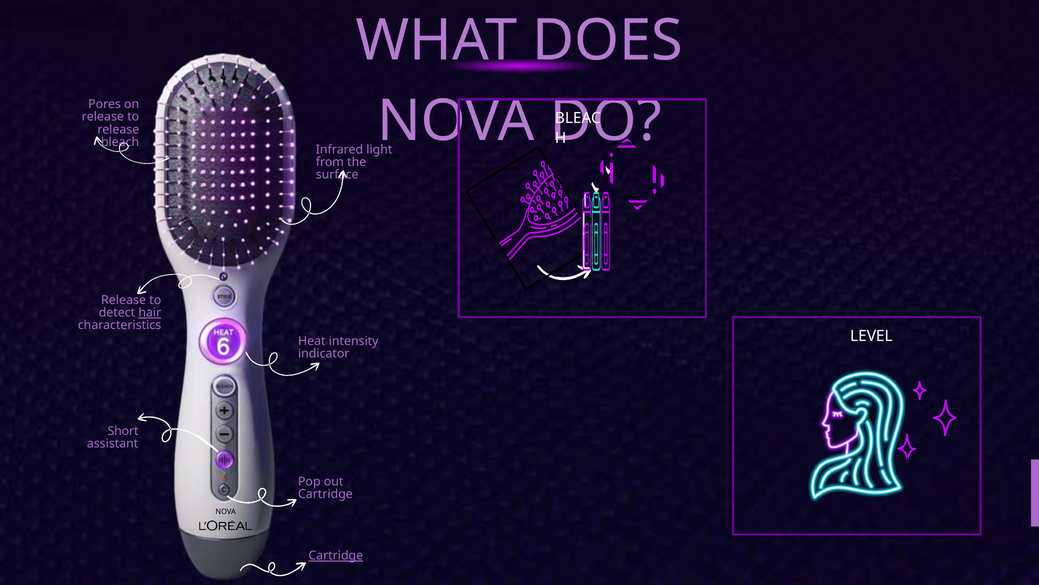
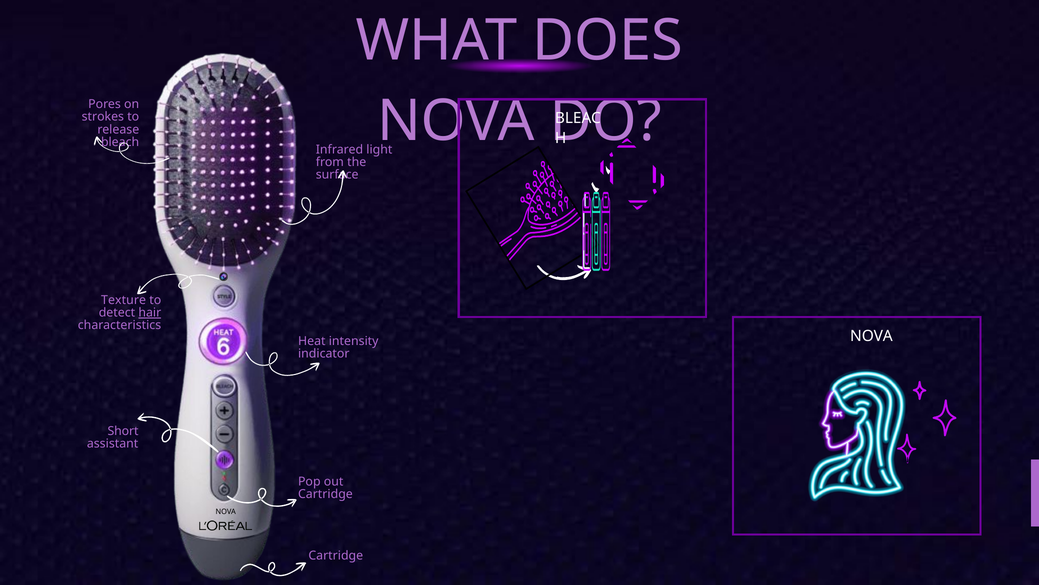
release at (103, 117): release -> strokes
Release at (124, 300): Release -> Texture
LEVEL at (871, 336): LEVEL -> NOVA
Cartridge at (336, 555) underline: present -> none
